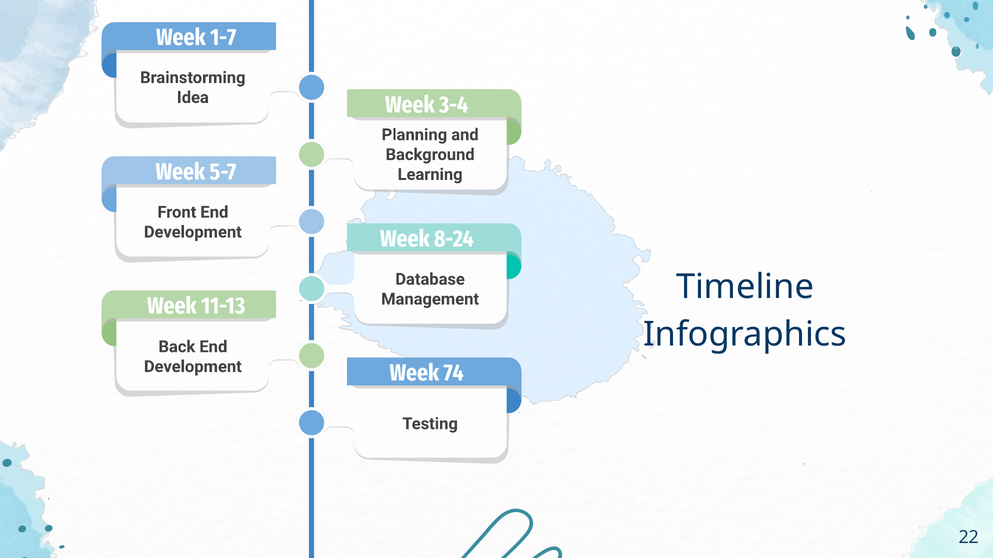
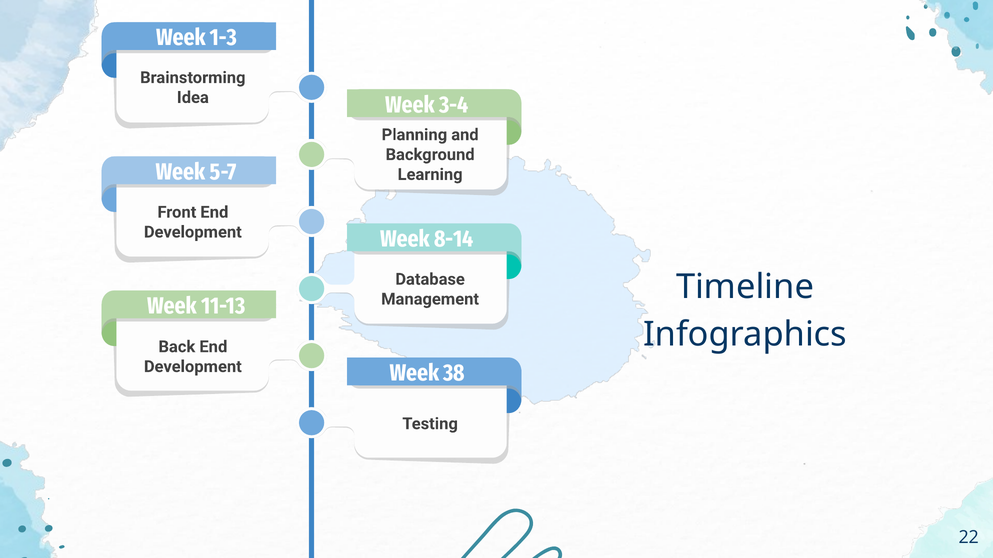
1-7: 1-7 -> 1-3
8-24: 8-24 -> 8-14
74: 74 -> 38
